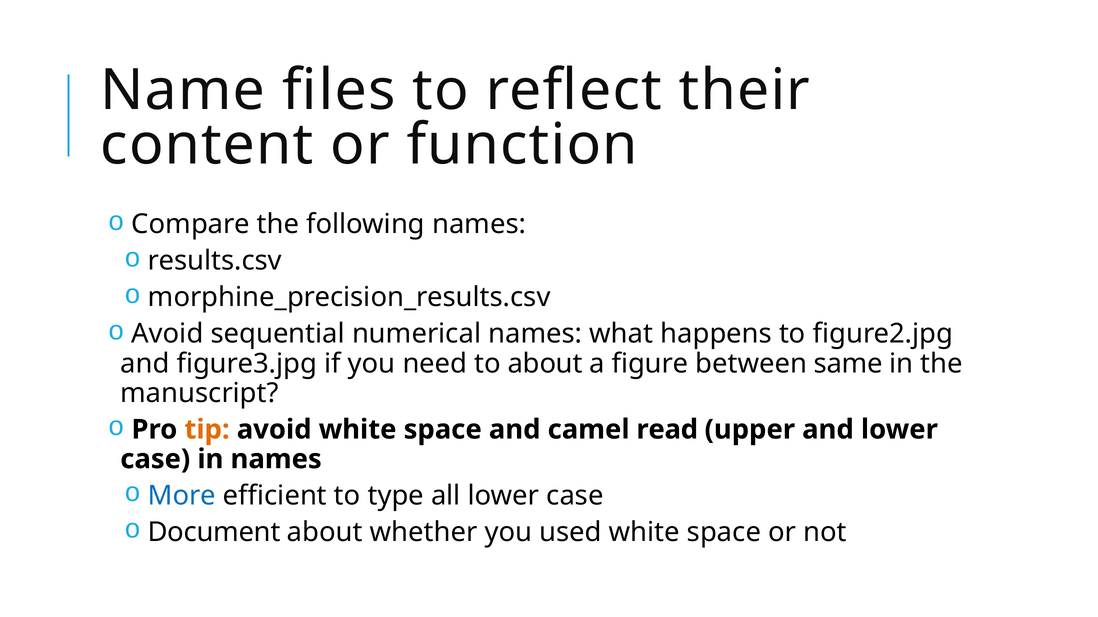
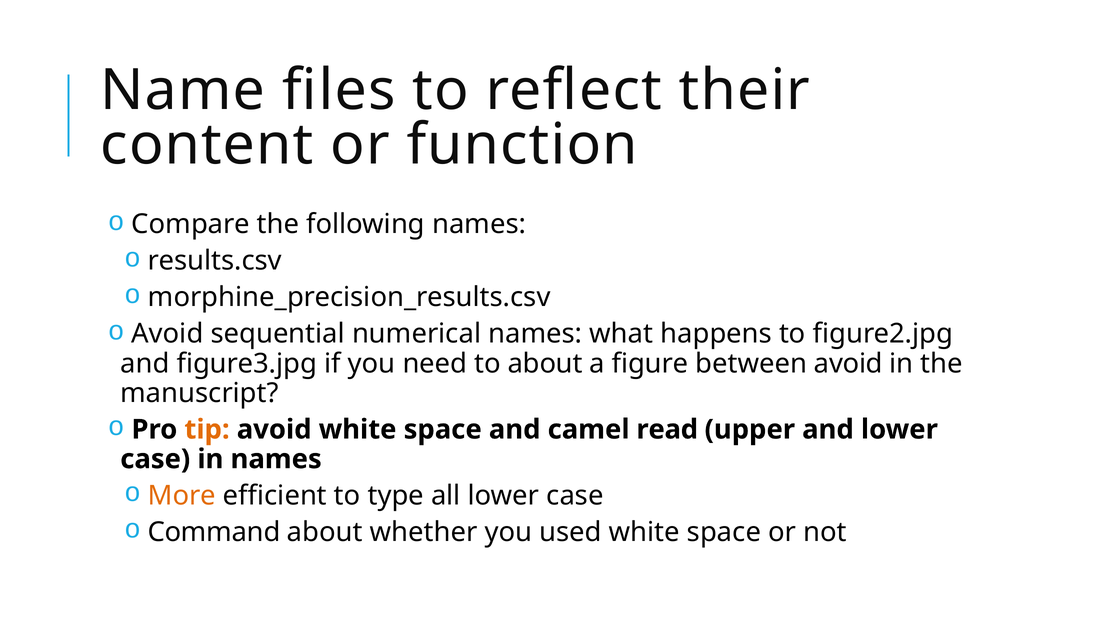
between same: same -> avoid
More colour: blue -> orange
Document: Document -> Command
